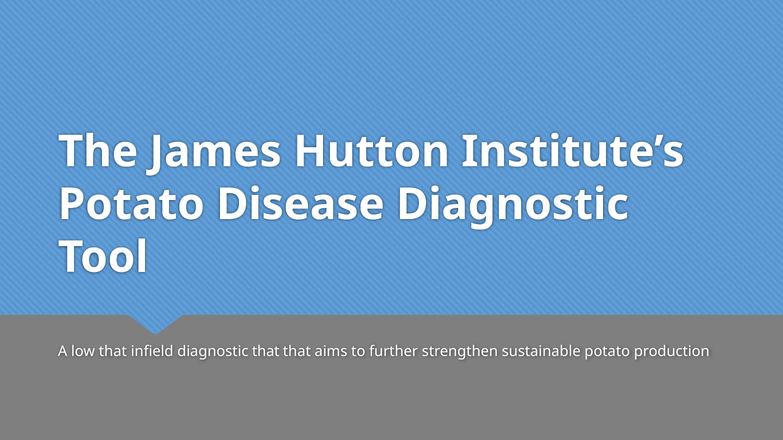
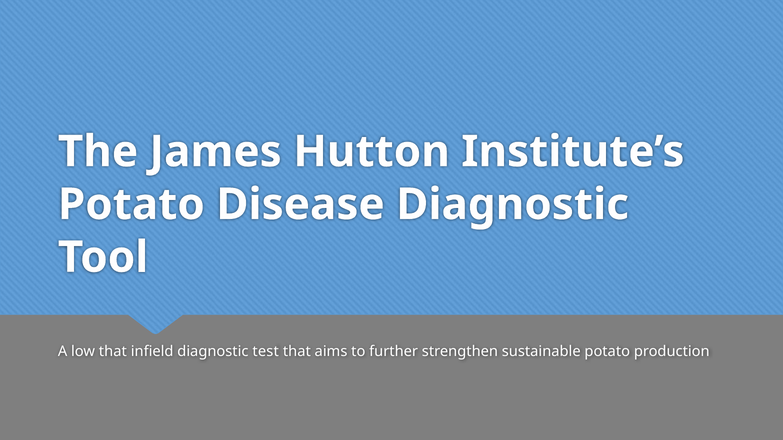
diagnostic that: that -> test
